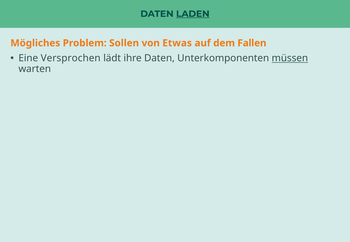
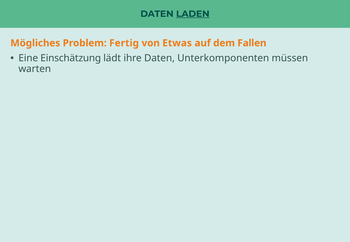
Sollen: Sollen -> Fertig
Versprochen: Versprochen -> Einschätzung
müssen underline: present -> none
